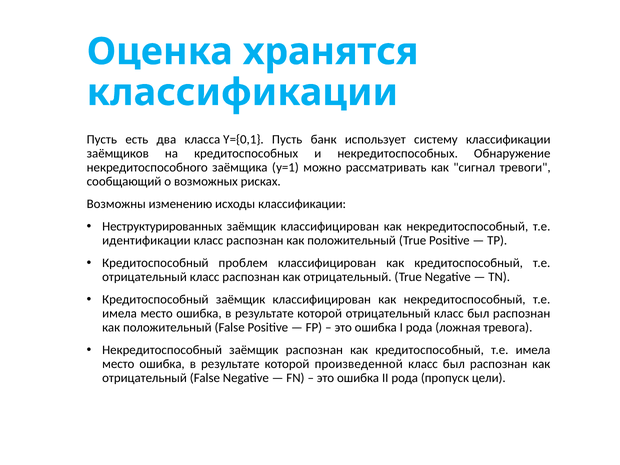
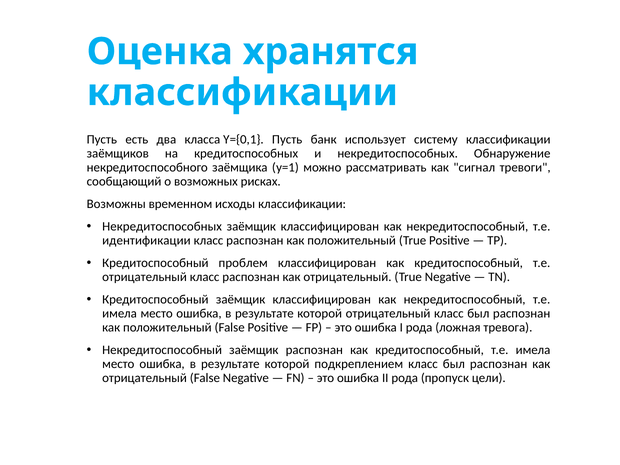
изменению: изменению -> временном
Неструктурированных at (162, 227): Неструктурированных -> Некредитоспособных
произведенной: произведенной -> подкреплением
